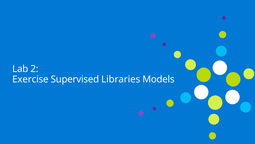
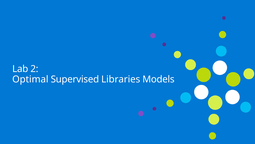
Exercise: Exercise -> Optimal
